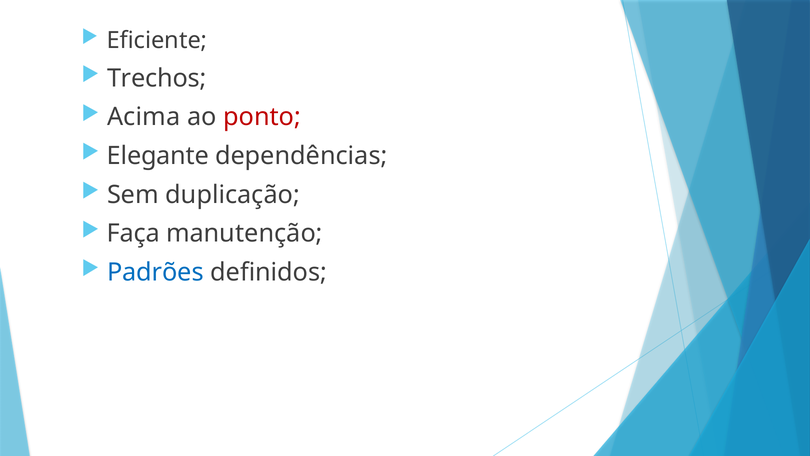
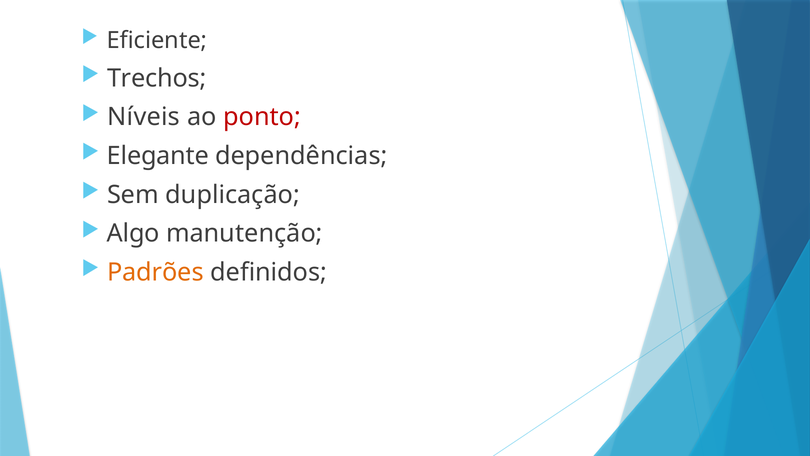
Acima: Acima -> Níveis
Faça: Faça -> Algo
Padrões colour: blue -> orange
